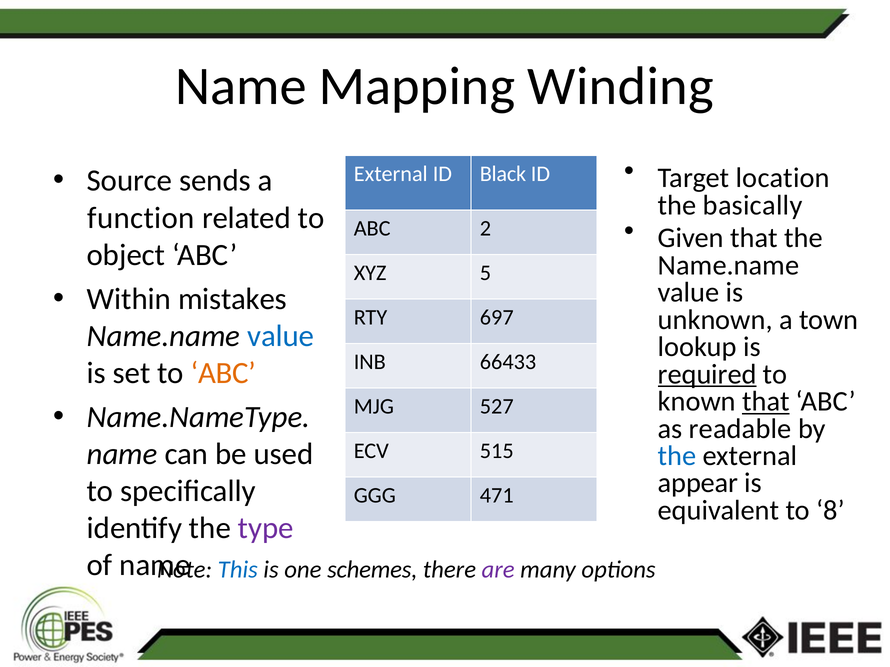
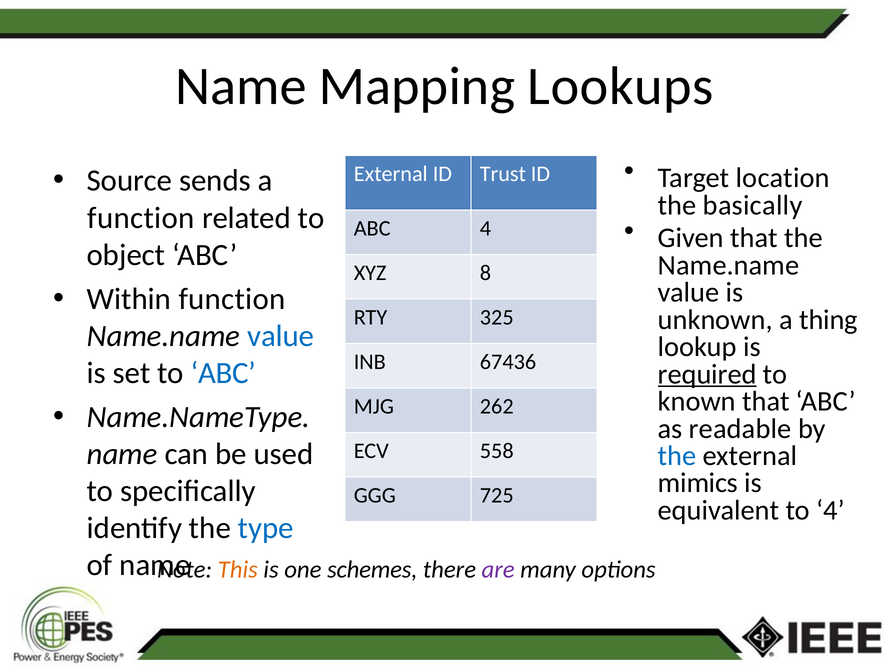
Winding: Winding -> Lookups
Black: Black -> Trust
ABC 2: 2 -> 4
5: 5 -> 8
Within mistakes: mistakes -> function
697: 697 -> 325
town: town -> thing
66433: 66433 -> 67436
ABC at (223, 373) colour: orange -> blue
that at (766, 402) underline: present -> none
527: 527 -> 262
515: 515 -> 558
appear: appear -> mimics
471: 471 -> 725
to 8: 8 -> 4
type colour: purple -> blue
This colour: blue -> orange
